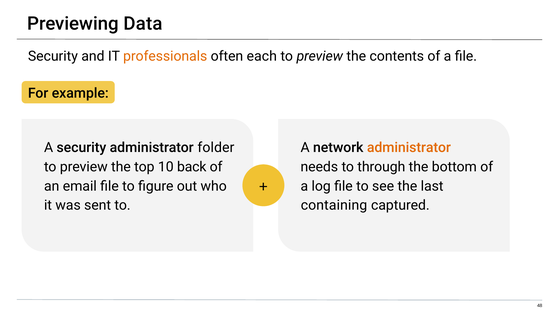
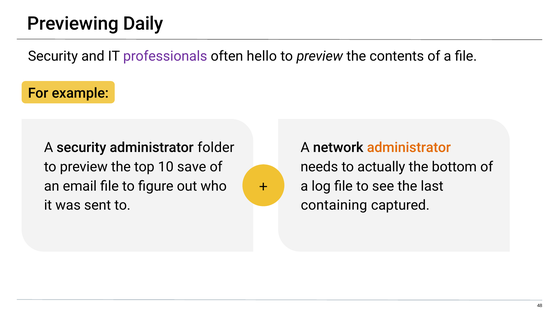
Data: Data -> Daily
professionals colour: orange -> purple
each: each -> hello
back: back -> save
through: through -> actually
